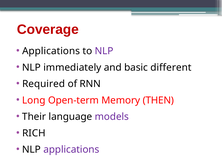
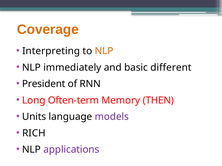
Coverage colour: red -> orange
Applications at (51, 51): Applications -> Interpreting
NLP at (104, 51) colour: purple -> orange
Required: Required -> President
Open-term: Open-term -> Often-term
Their: Their -> Units
